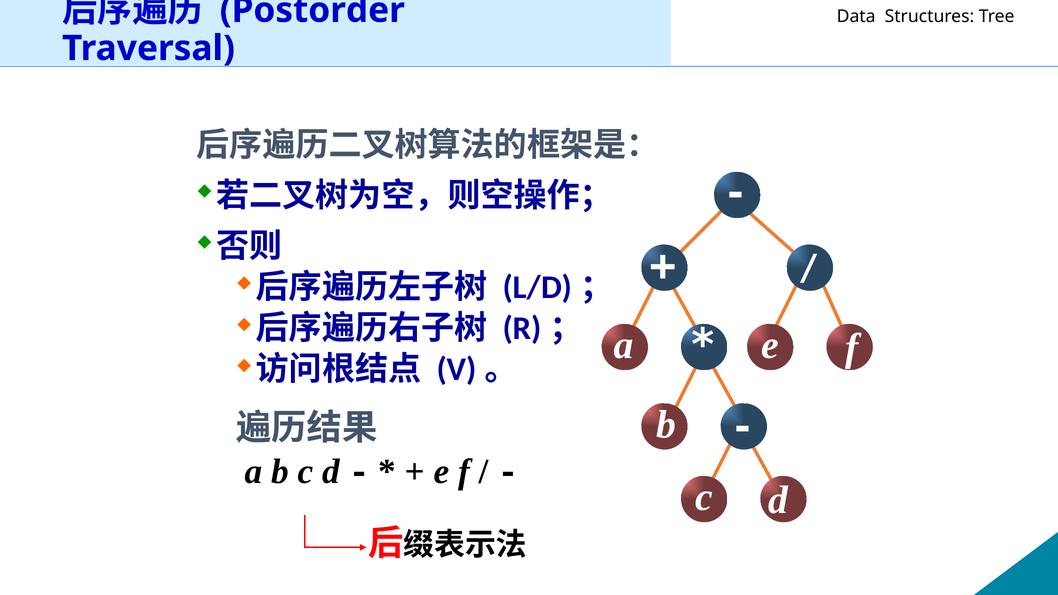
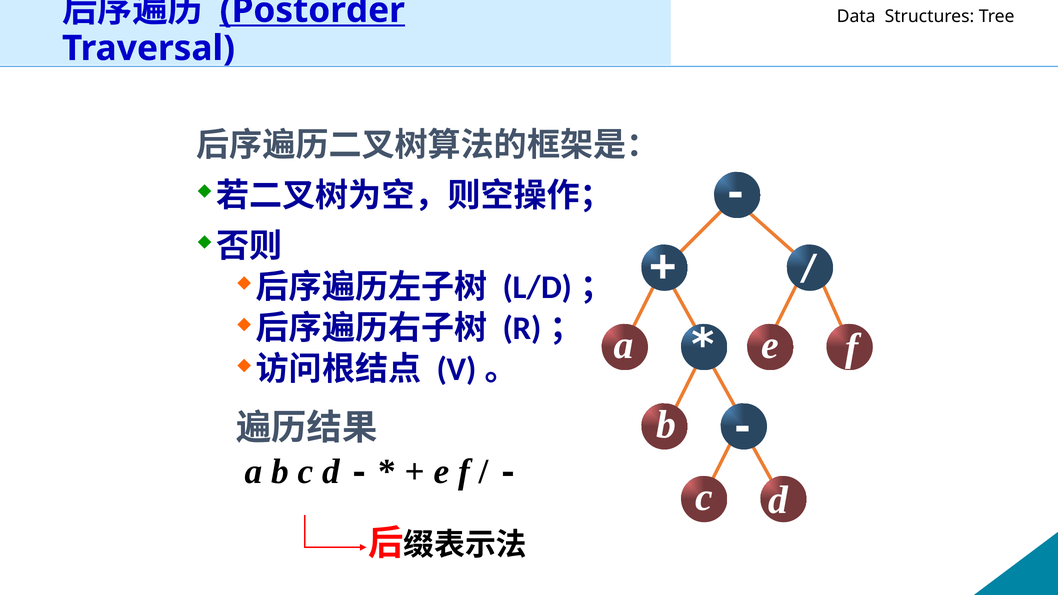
Postorder underline: none -> present
